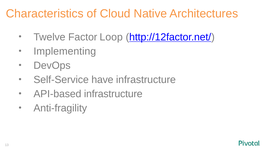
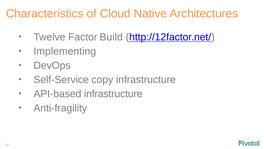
Loop: Loop -> Build
have: have -> copy
